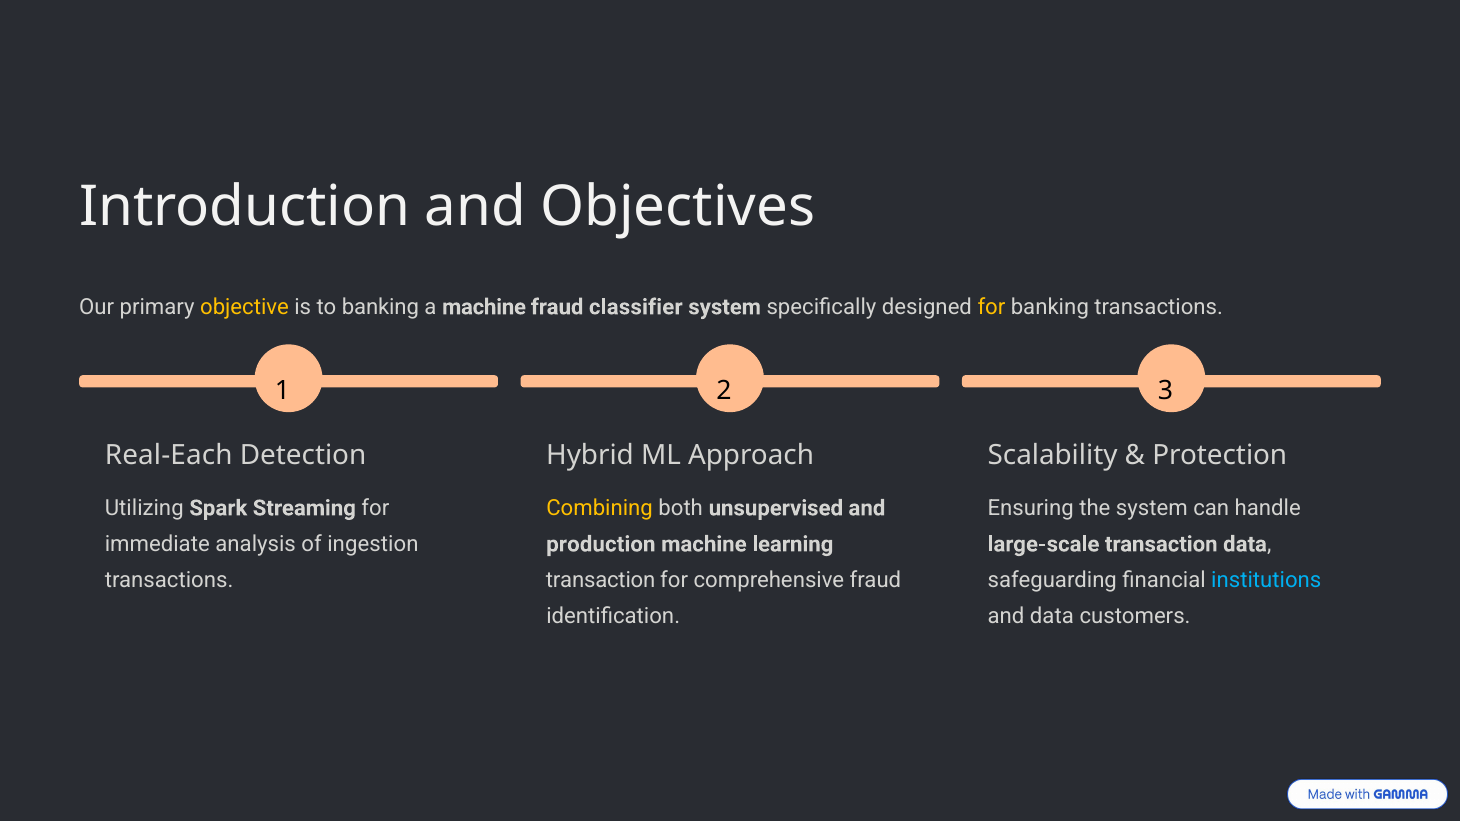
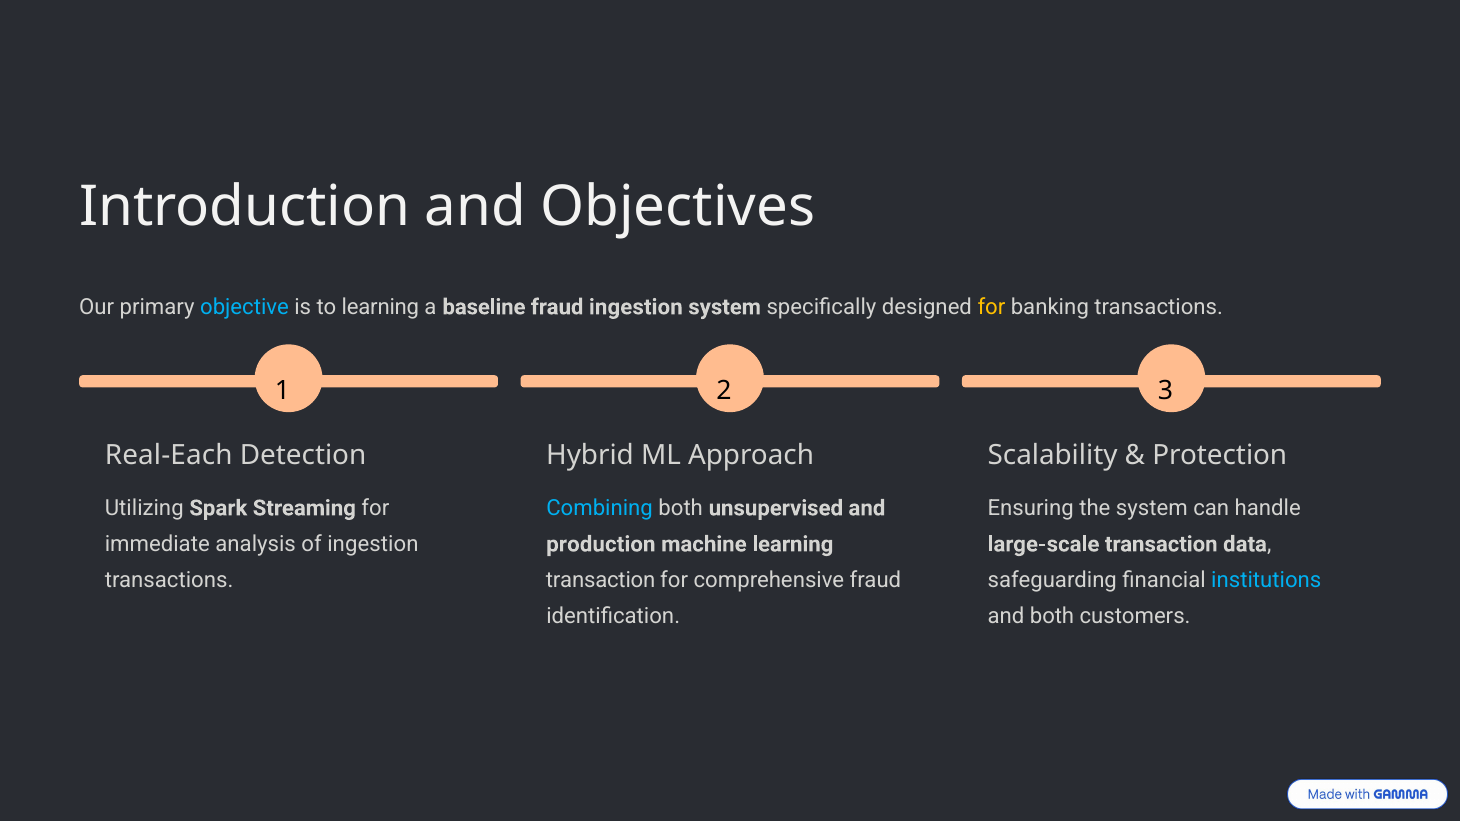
objective colour: yellow -> light blue
to banking: banking -> learning
a machine: machine -> baseline
fraud classifier: classifier -> ingestion
Combining colour: yellow -> light blue
and data: data -> both
